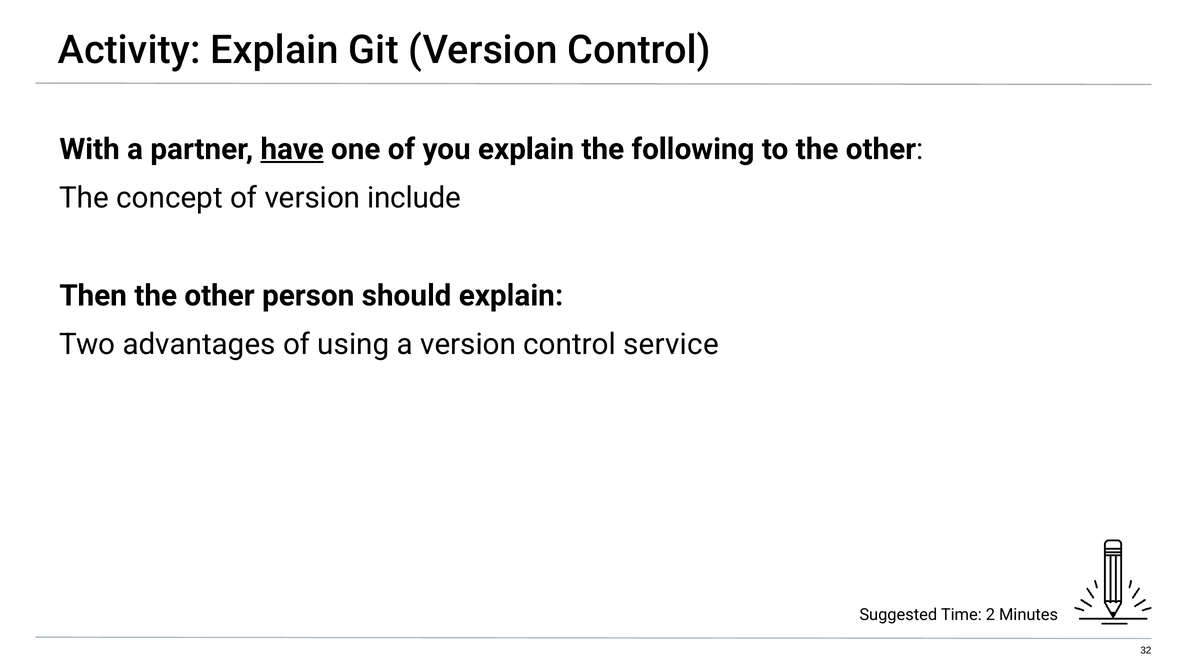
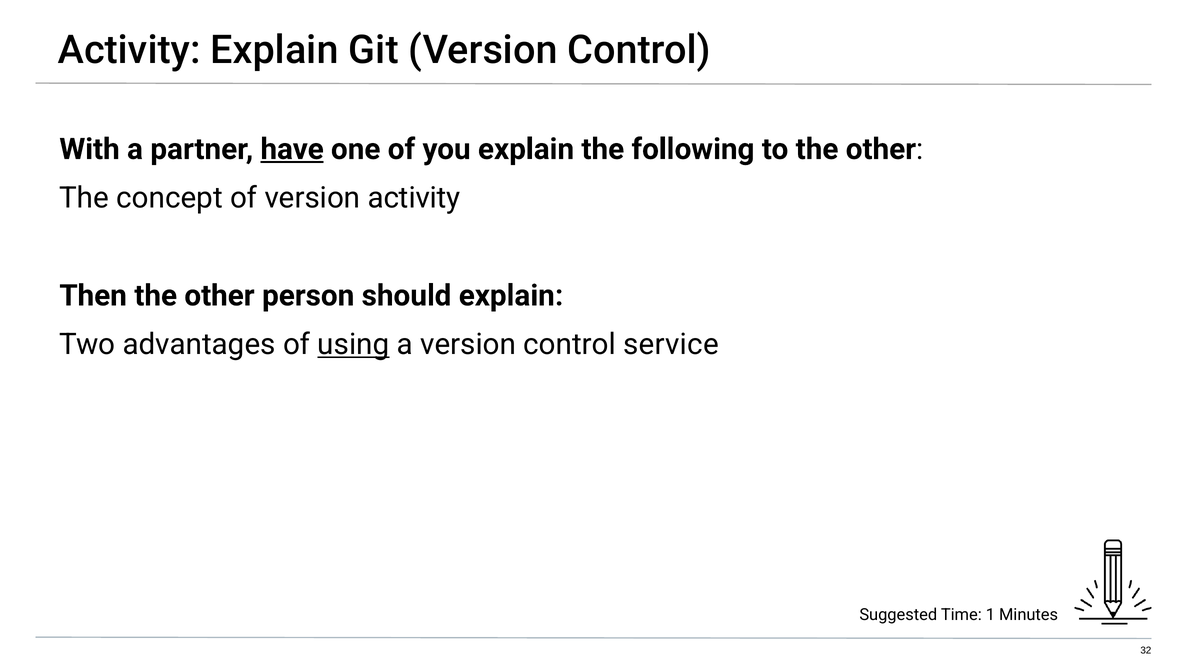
version include: include -> activity
using underline: none -> present
2: 2 -> 1
